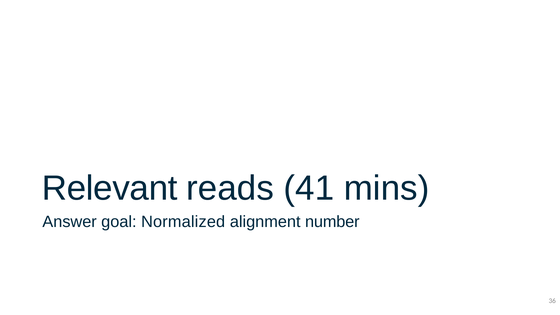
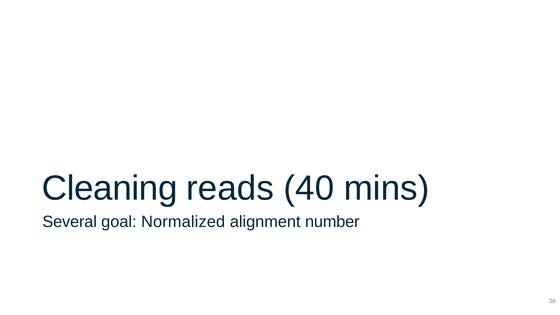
Relevant: Relevant -> Cleaning
41: 41 -> 40
Answer: Answer -> Several
